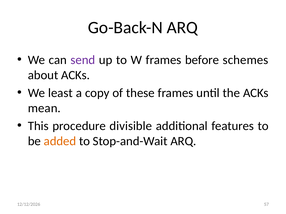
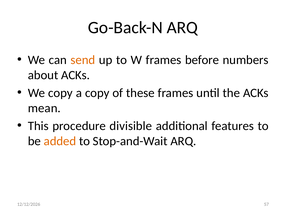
send colour: purple -> orange
schemes: schemes -> numbers
We least: least -> copy
